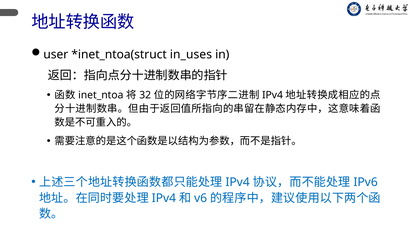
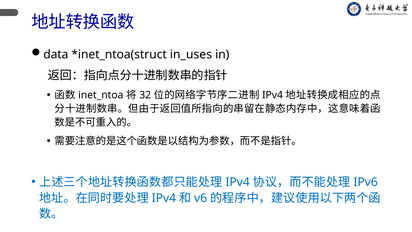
user: user -> data
